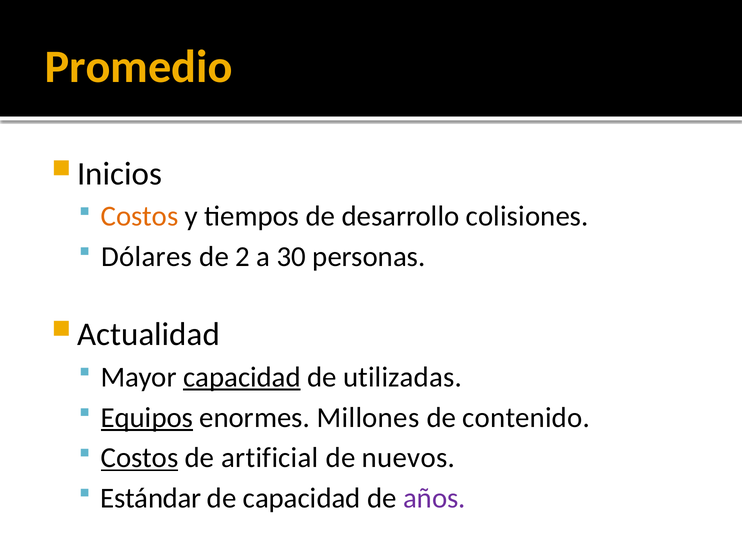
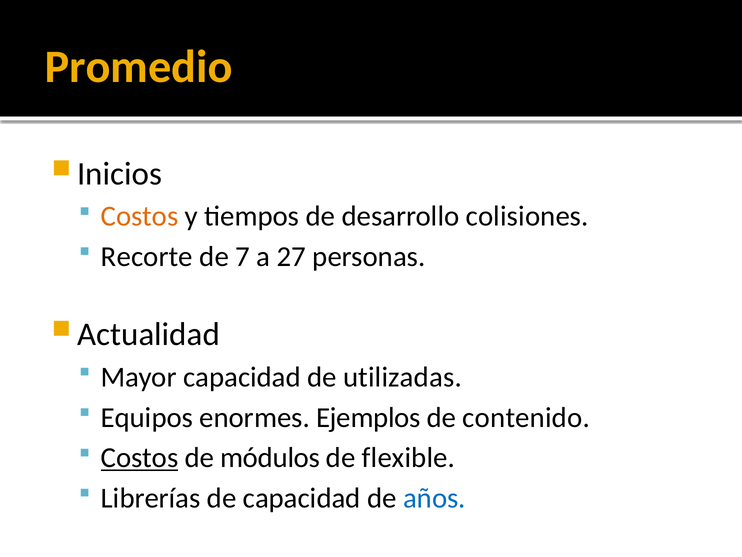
Dólares: Dólares -> Recorte
2: 2 -> 7
30: 30 -> 27
capacidad at (242, 377) underline: present -> none
Equipos underline: present -> none
Millones: Millones -> Ejemplos
artificial: artificial -> módulos
nuevos: nuevos -> flexible
Estándar: Estándar -> Librerías
años colour: purple -> blue
